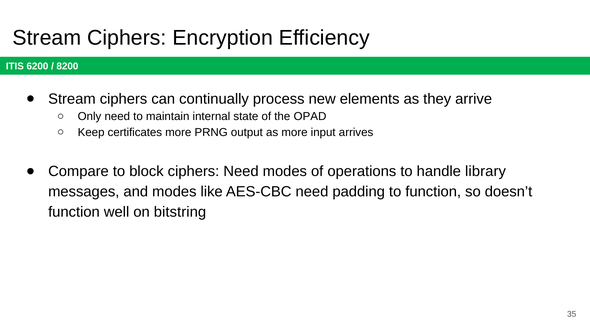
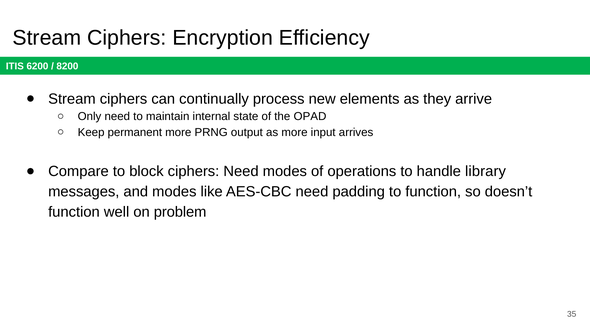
certificates: certificates -> permanent
bitstring: bitstring -> problem
